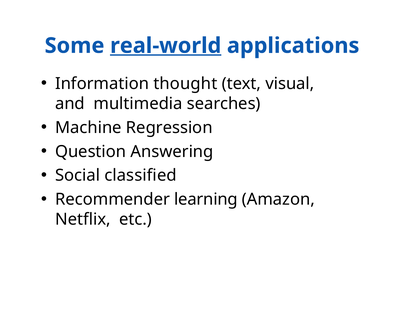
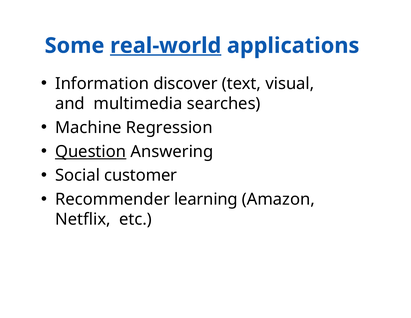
thought: thought -> discover
Question underline: none -> present
classified: classified -> customer
